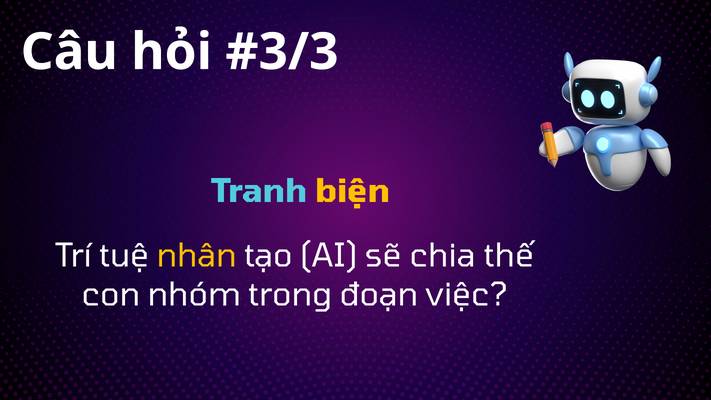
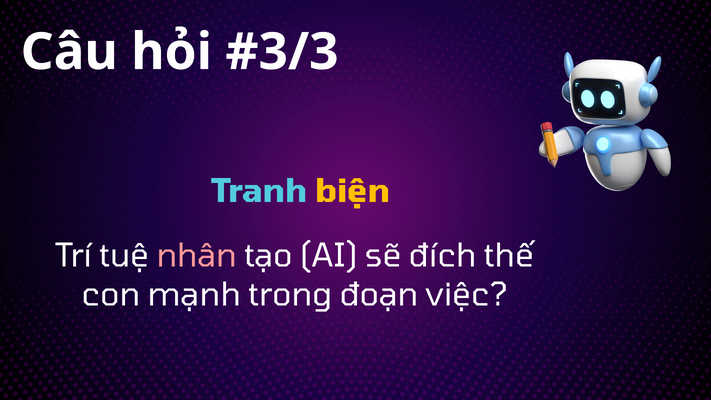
nhân colour: yellow -> pink
chia: chia -> đích
nhóm: nhóm -> mạnh
